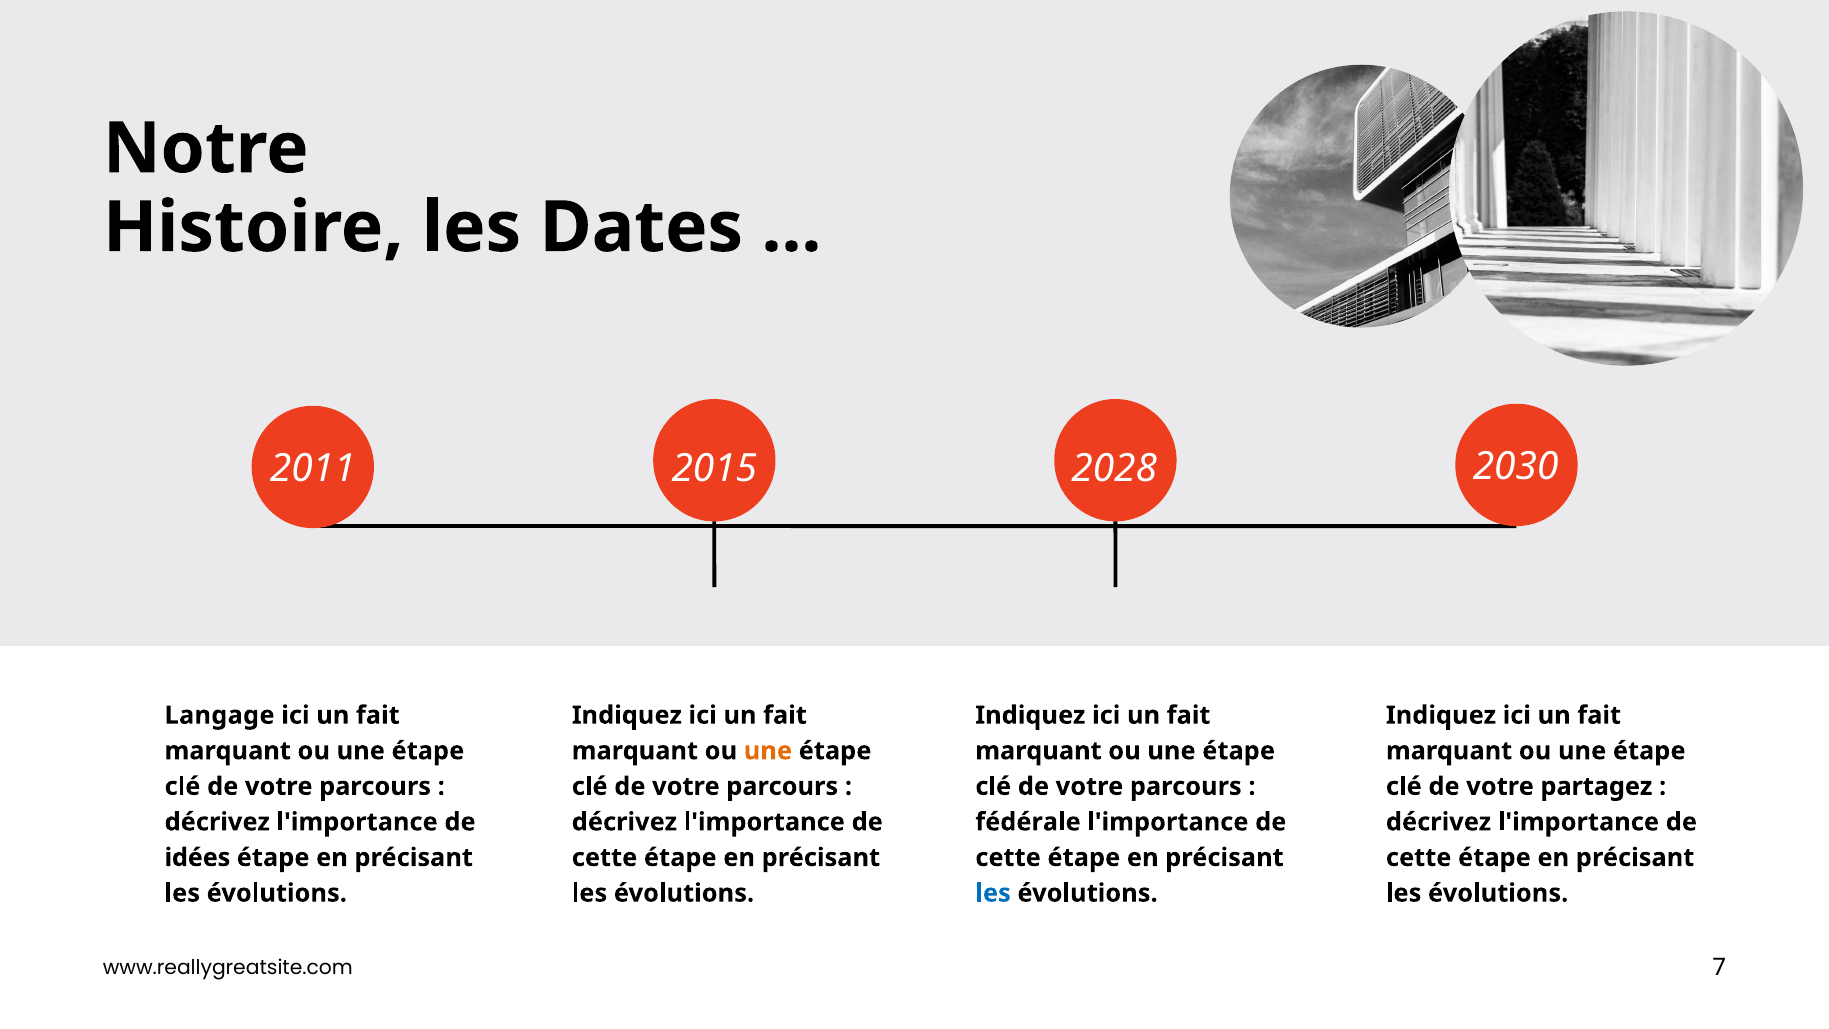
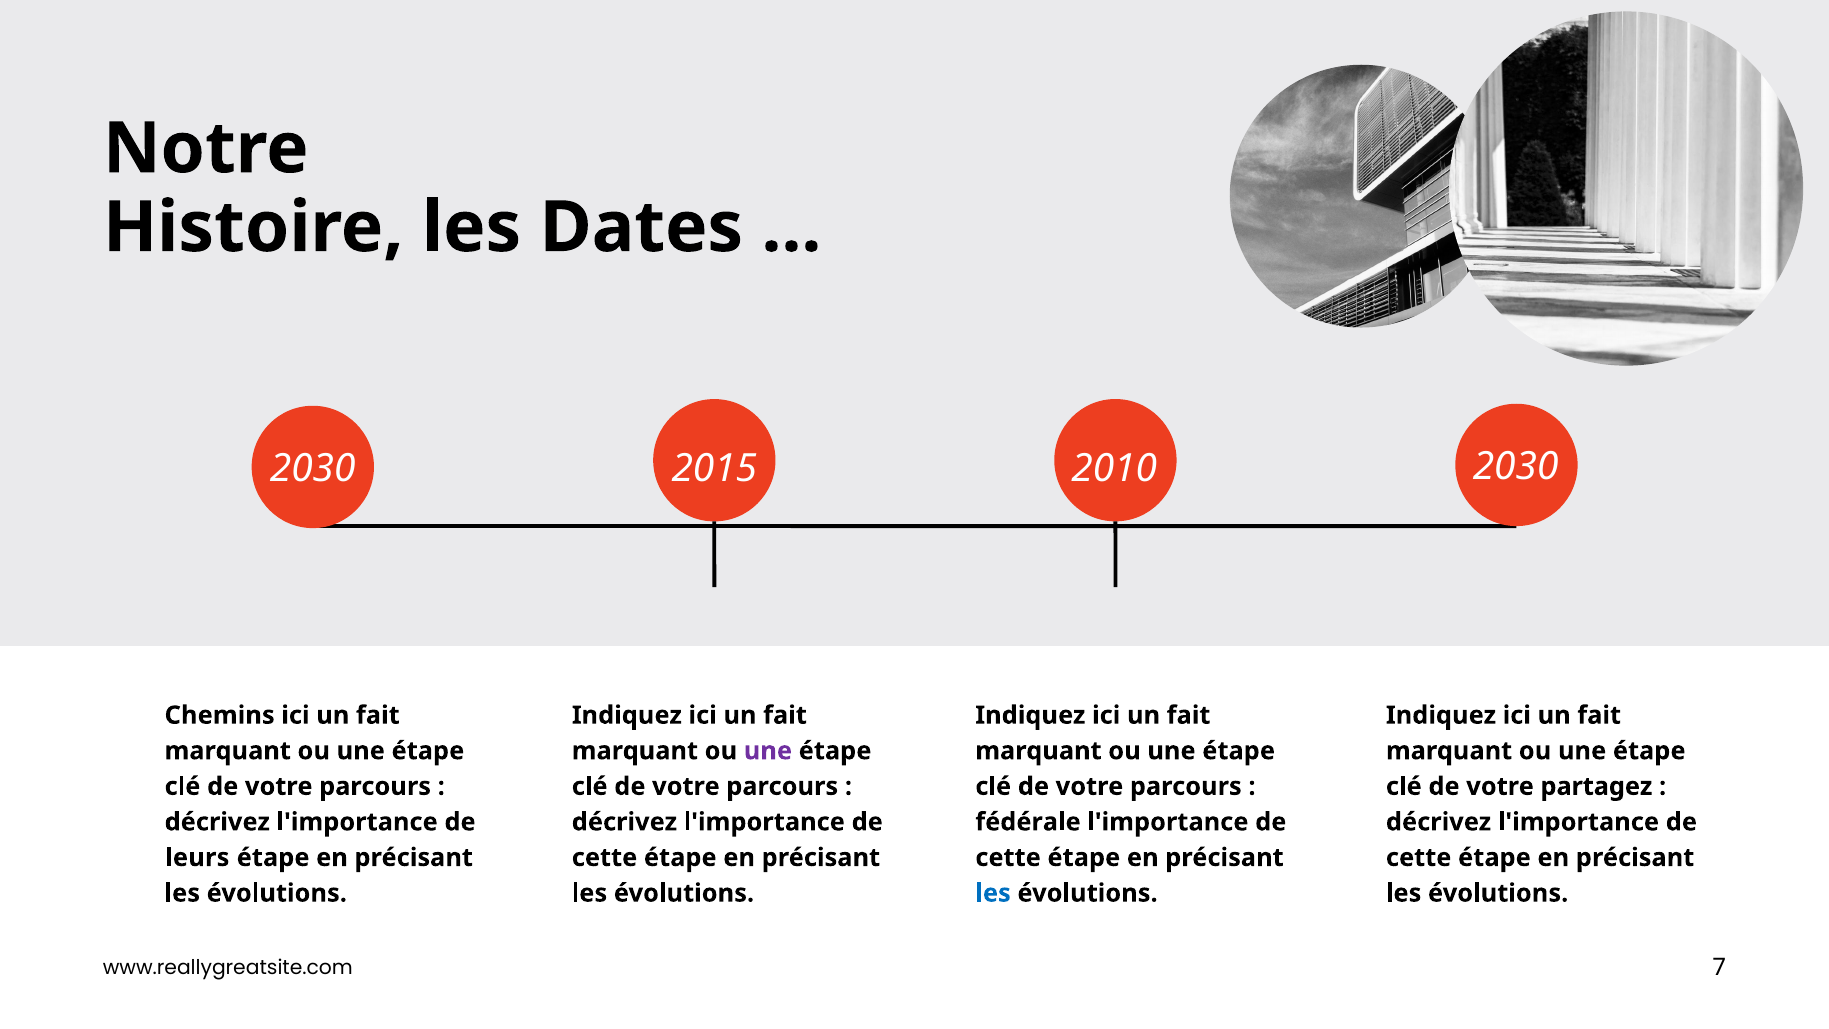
2011 at (313, 469): 2011 -> 2030
2028: 2028 -> 2010
Langage: Langage -> Chemins
une at (768, 751) colour: orange -> purple
idées: idées -> leurs
